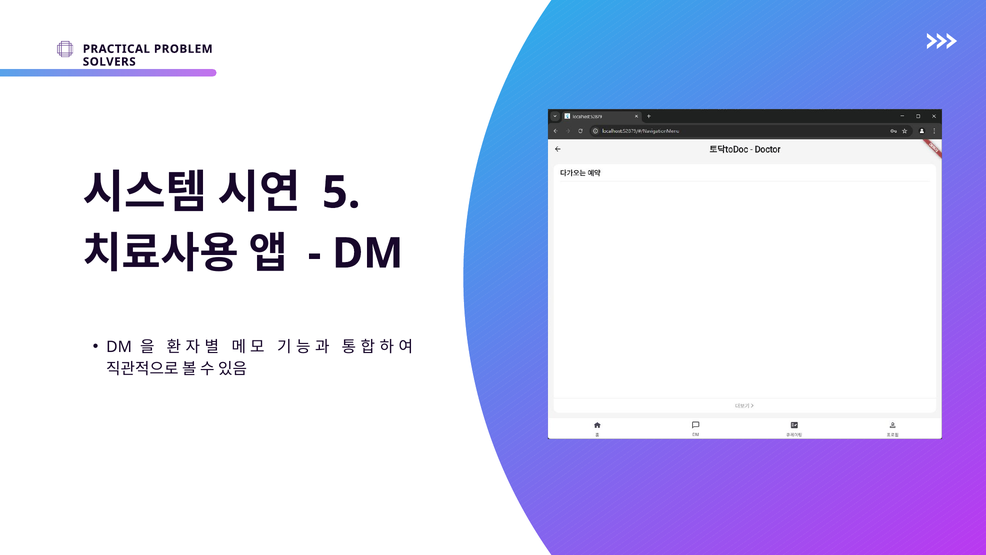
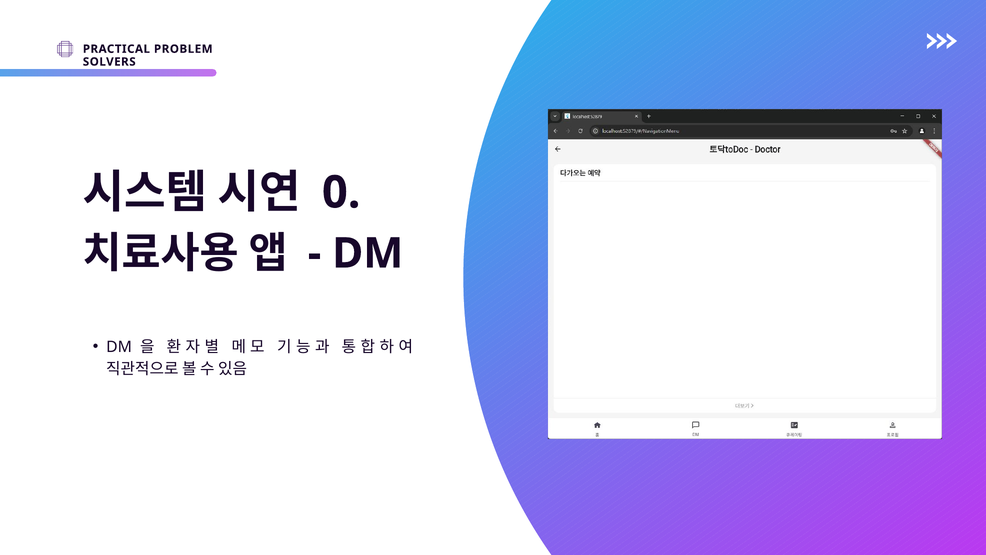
5: 5 -> 0
